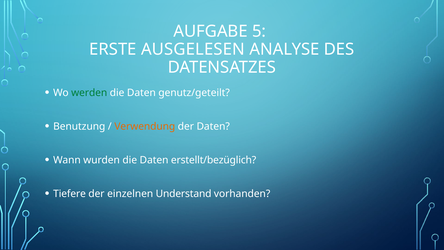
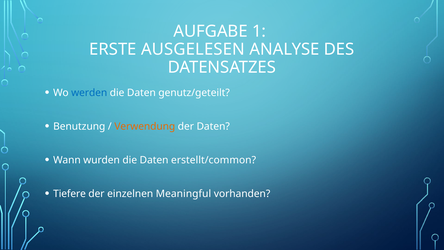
5: 5 -> 1
werden colour: green -> blue
erstellt/bezüglich: erstellt/bezüglich -> erstellt/common
Understand: Understand -> Meaningful
